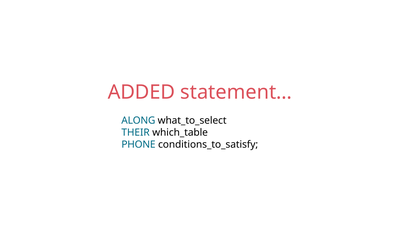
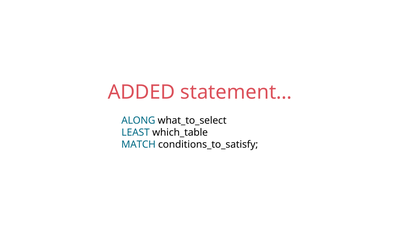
THEIR: THEIR -> LEAST
PHONE: PHONE -> MATCH
